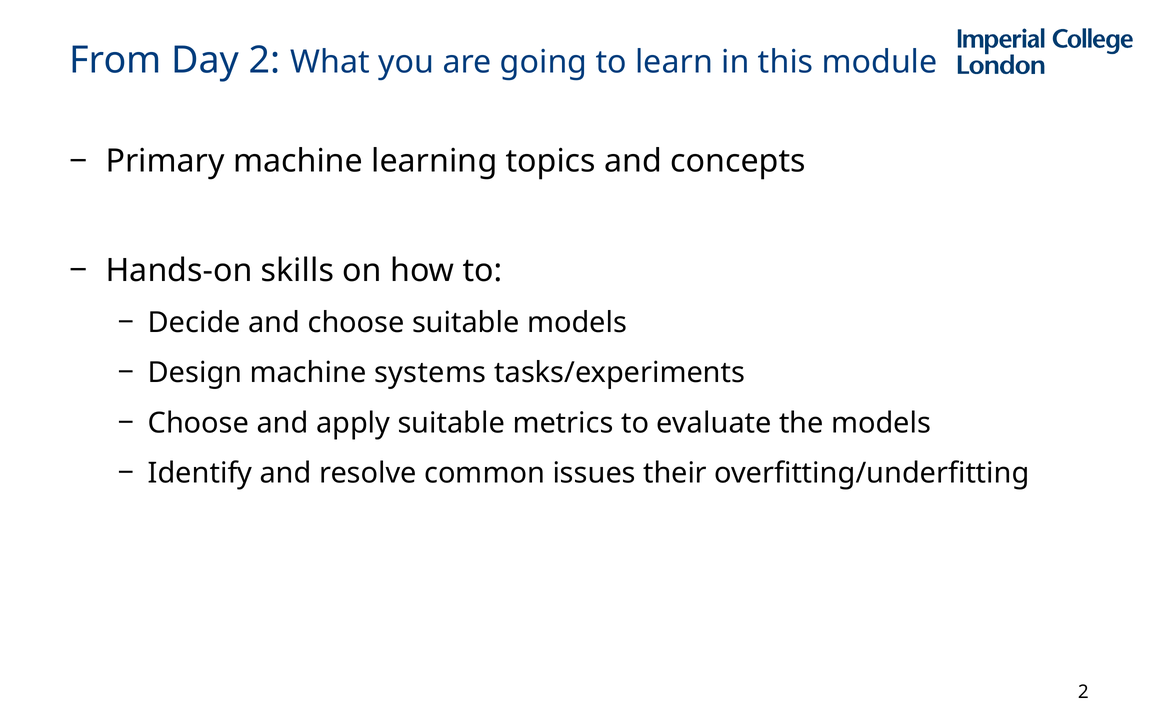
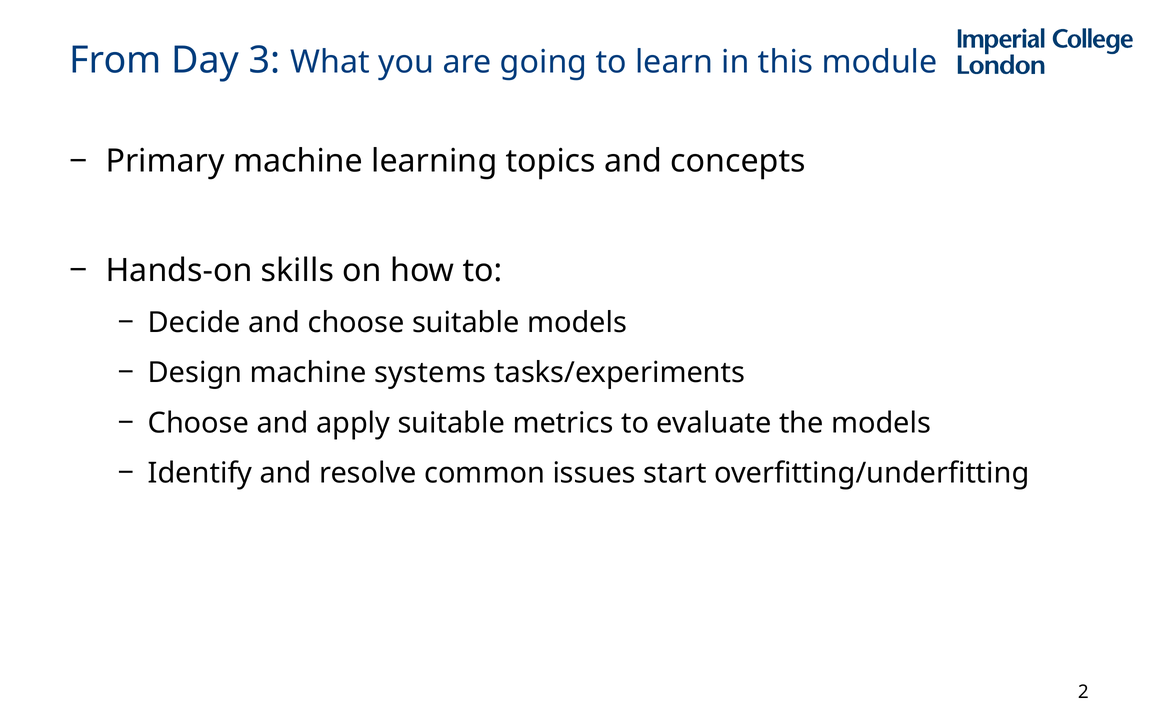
Day 2: 2 -> 3
their: their -> start
